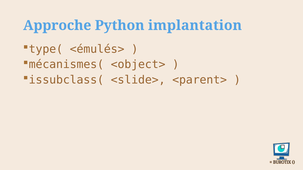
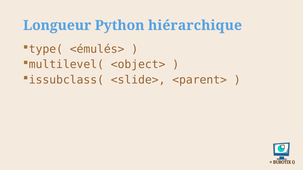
Approche: Approche -> Longueur
implantation: implantation -> hiérarchique
mécanismes(: mécanismes( -> multilevel(
